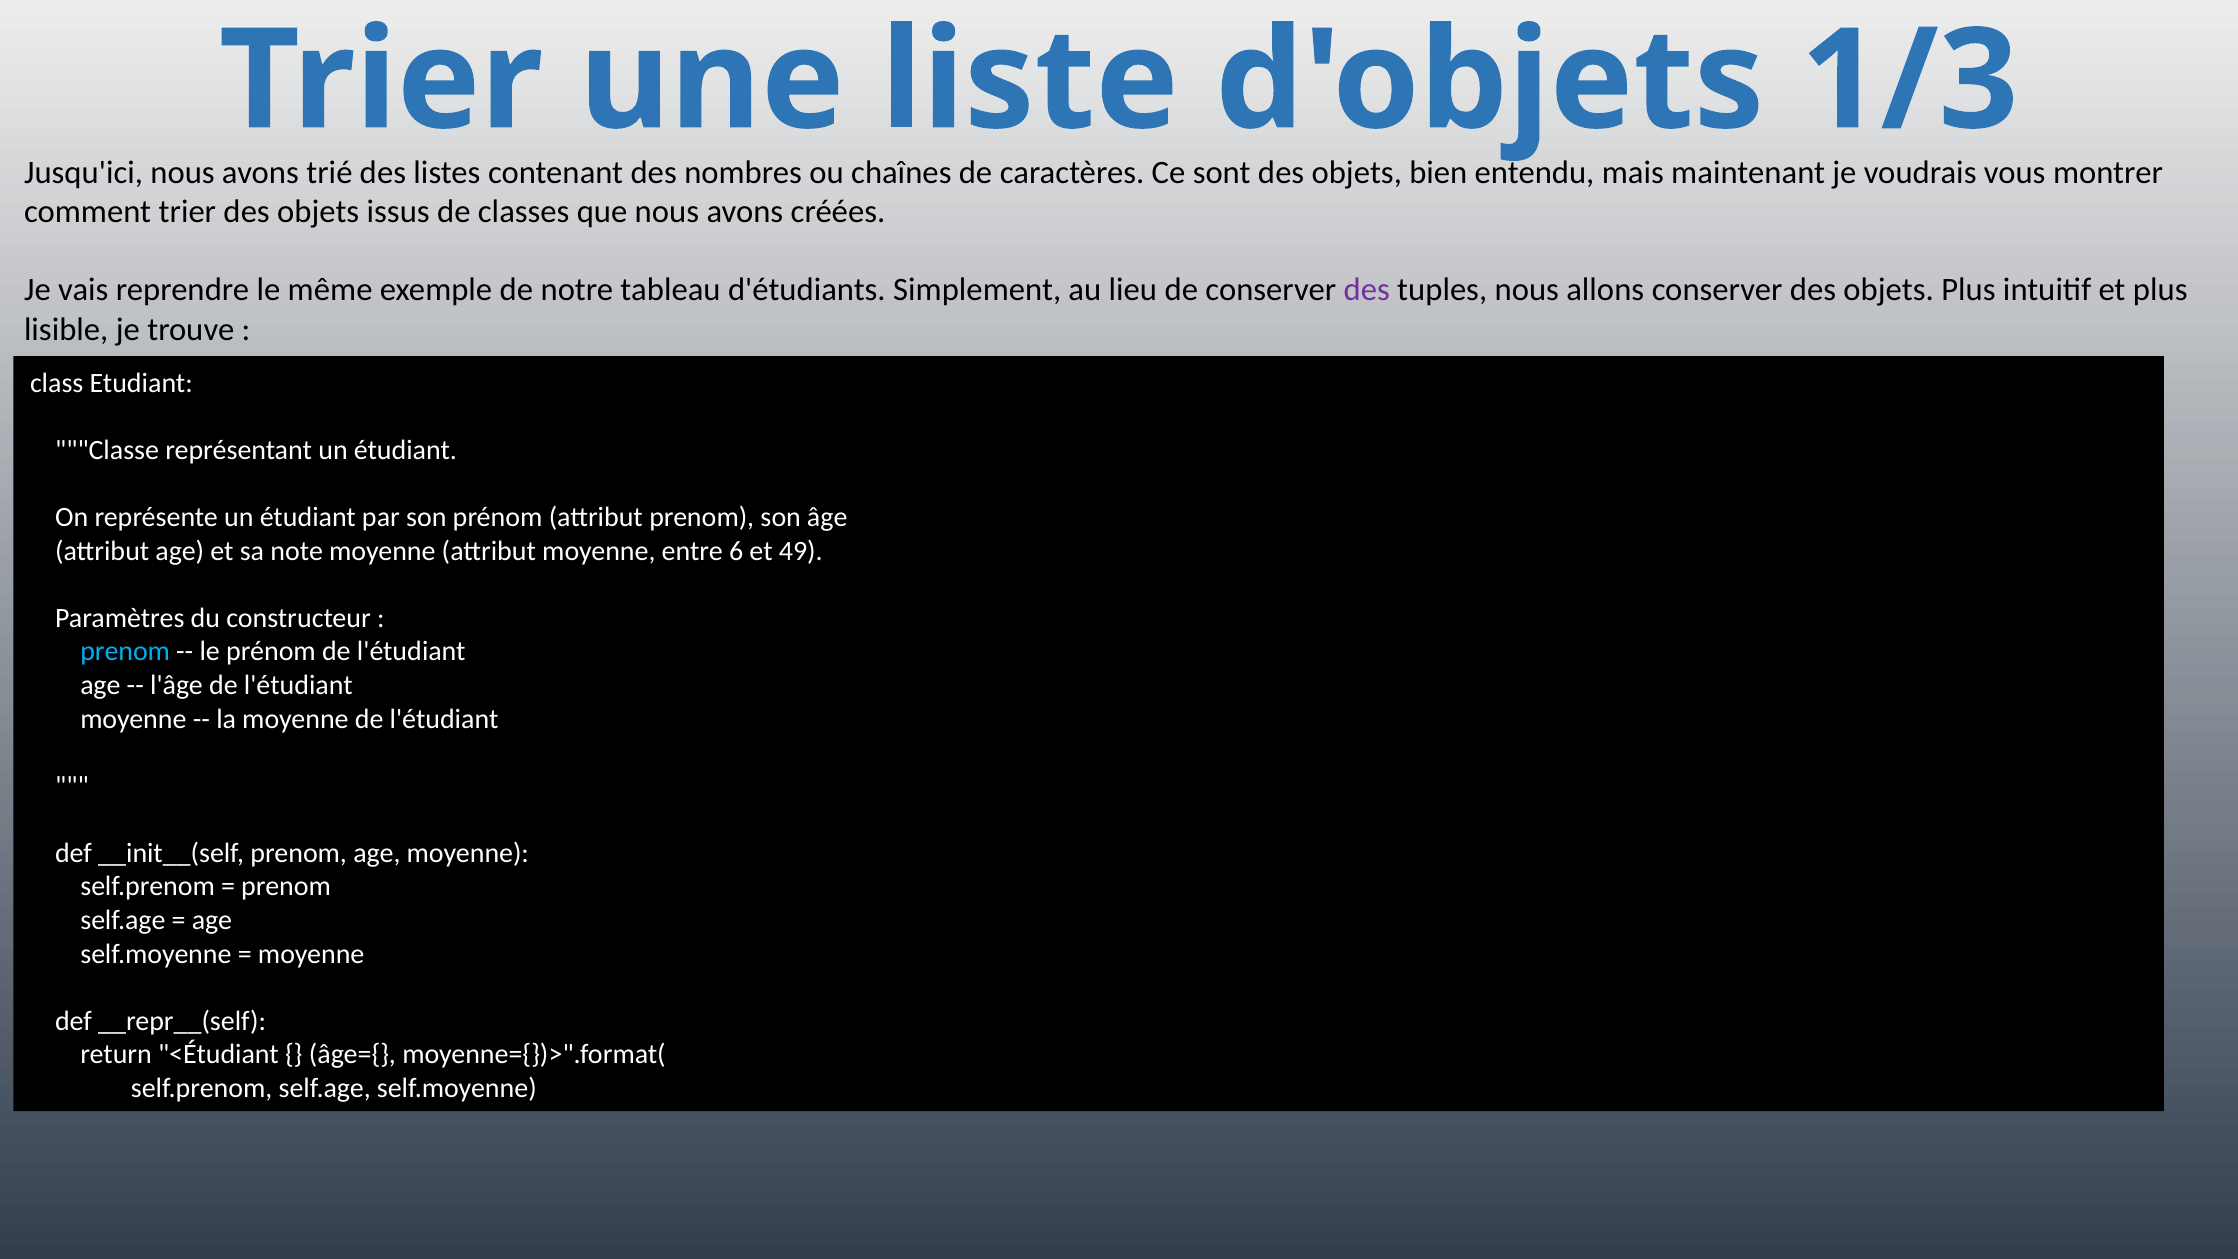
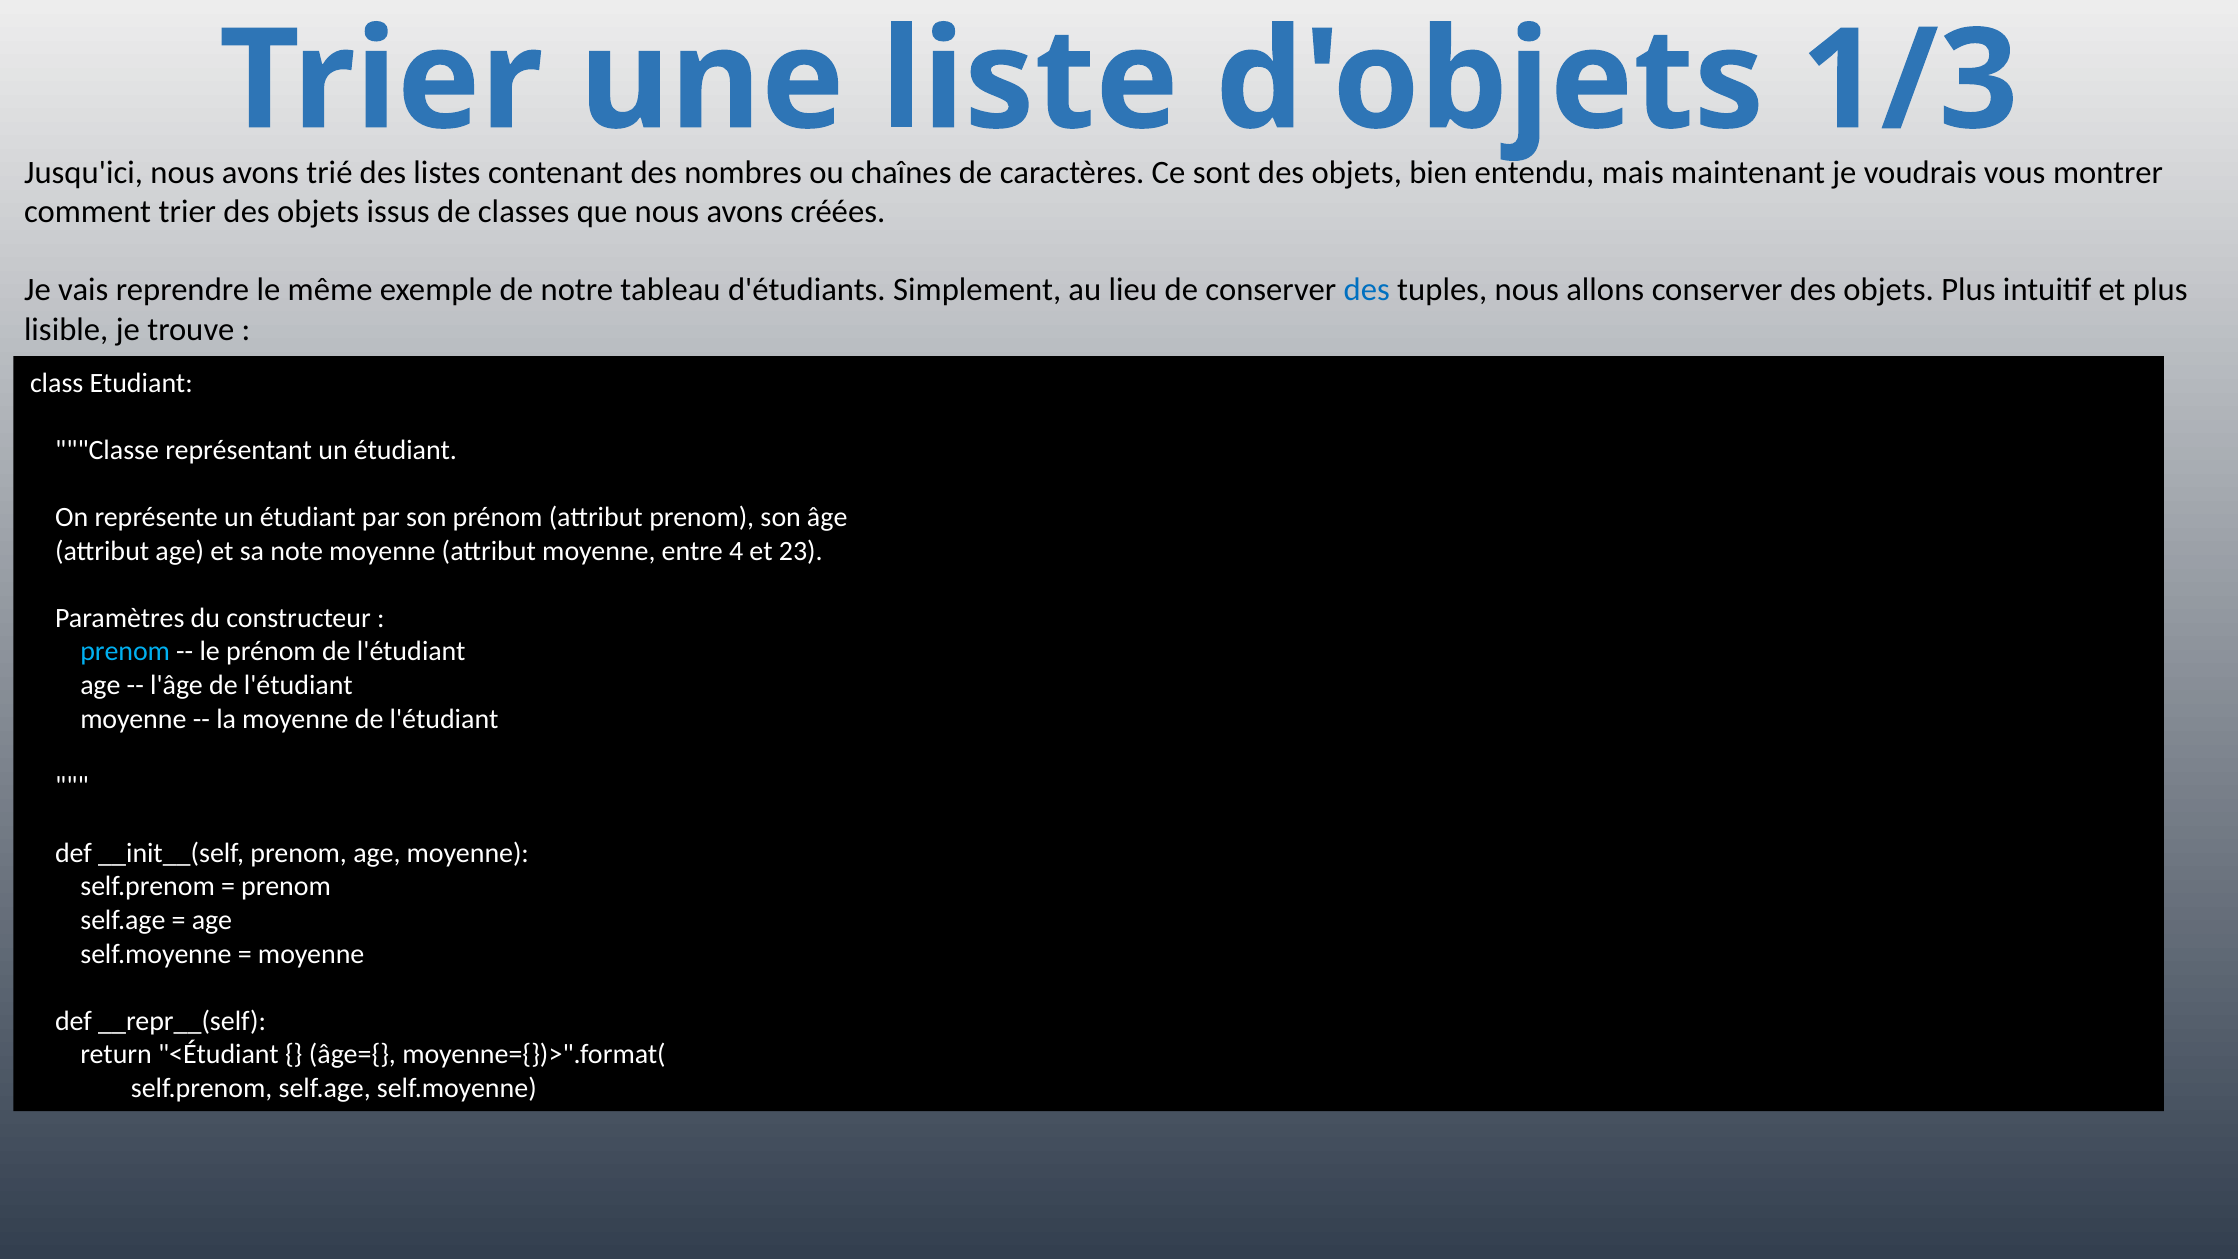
des at (1367, 290) colour: purple -> blue
6: 6 -> 4
49: 49 -> 23
